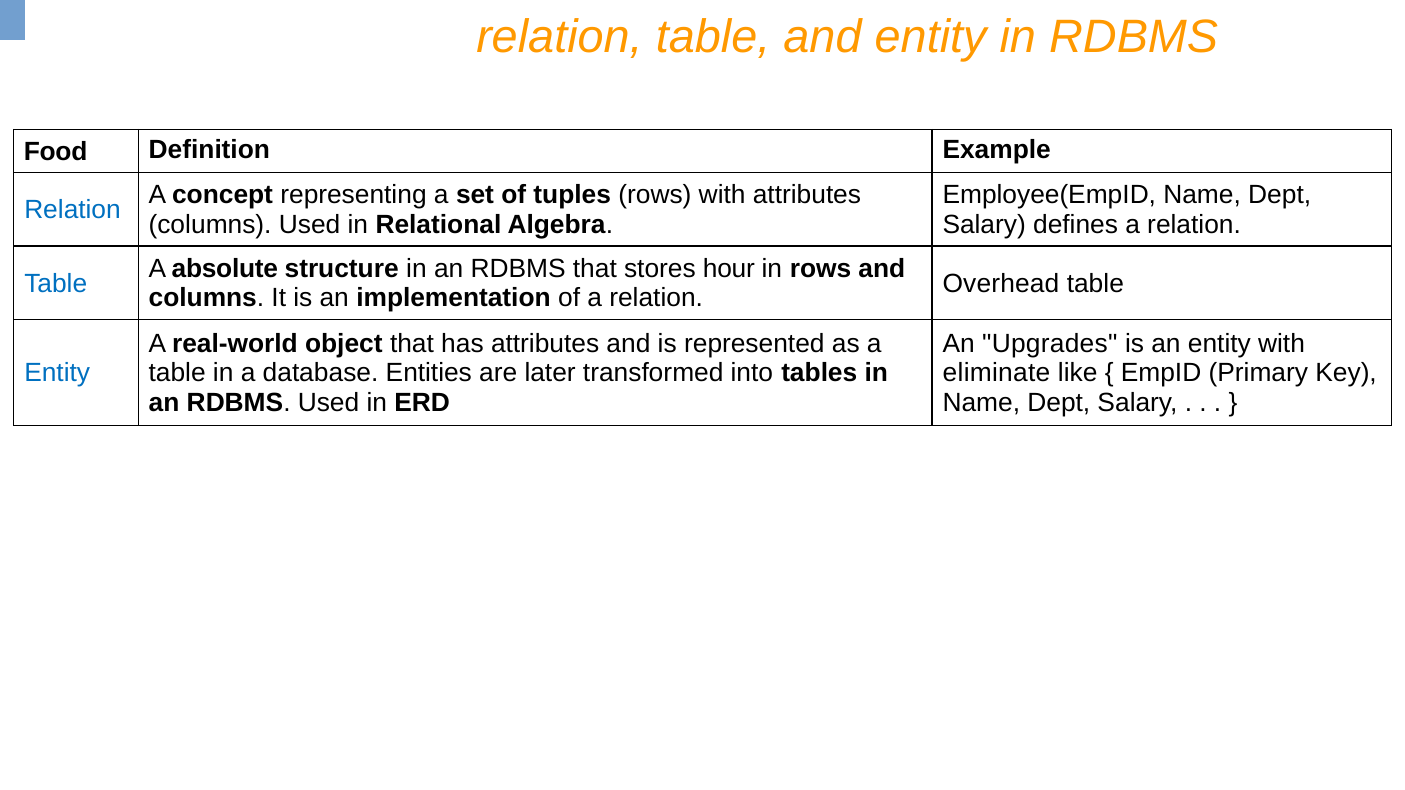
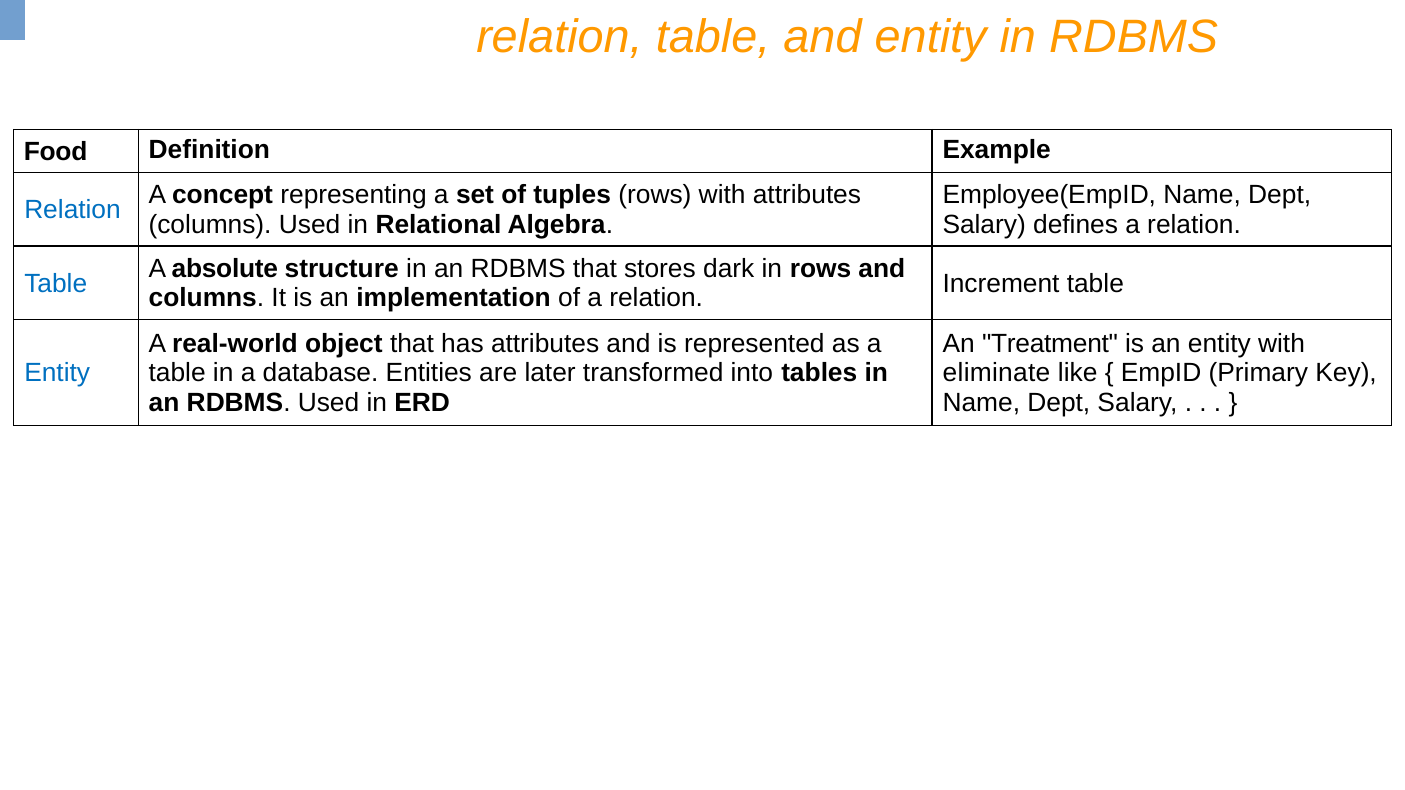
hour: hour -> dark
Overhead: Overhead -> Increment
Upgrades: Upgrades -> Treatment
